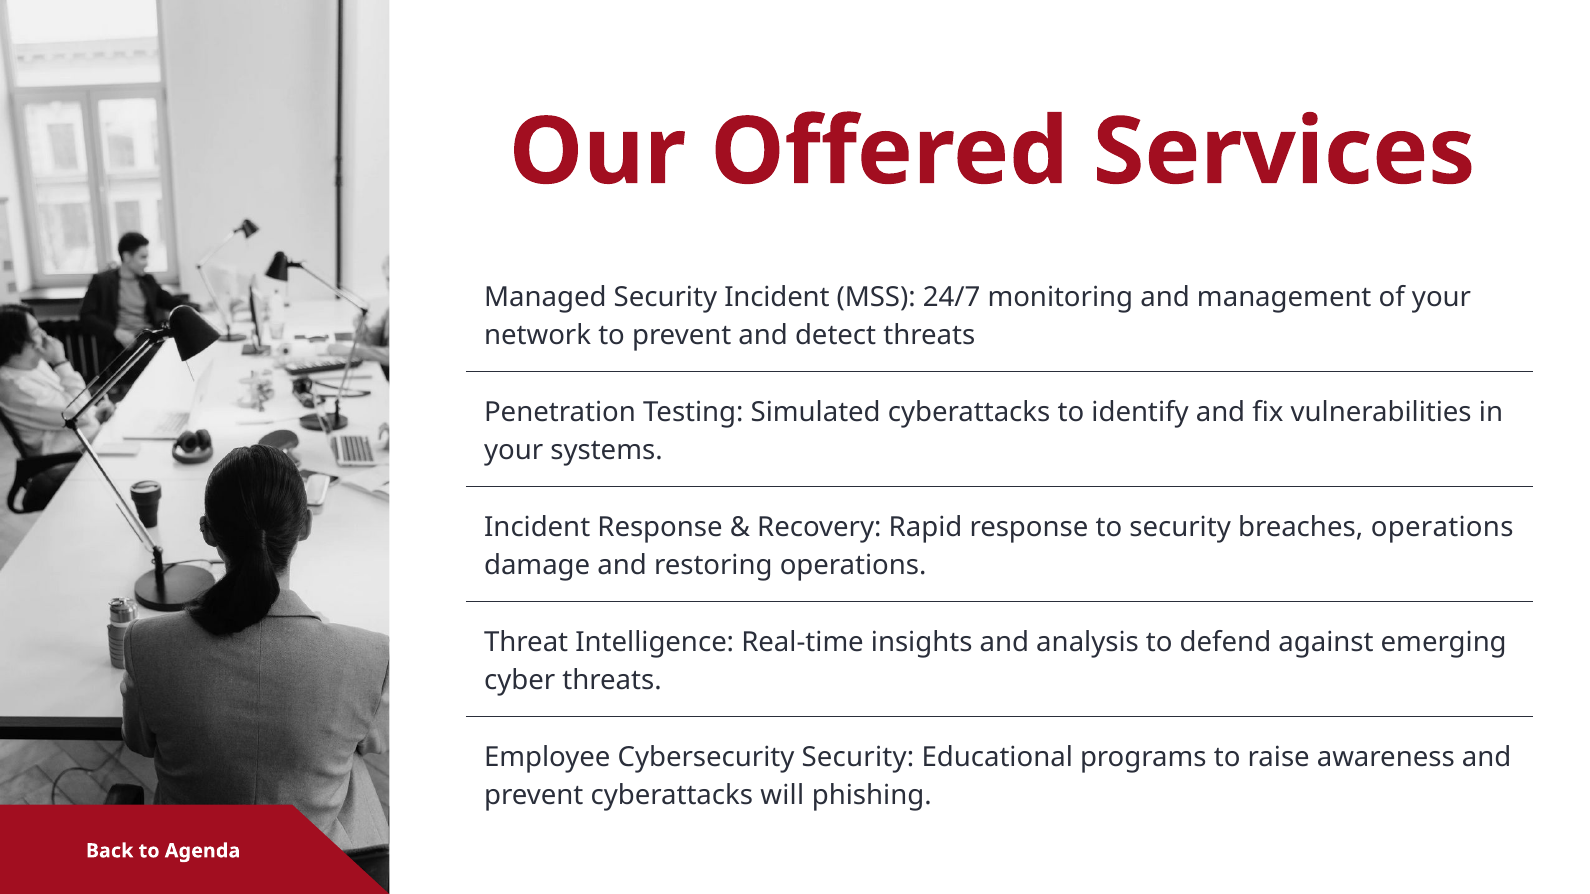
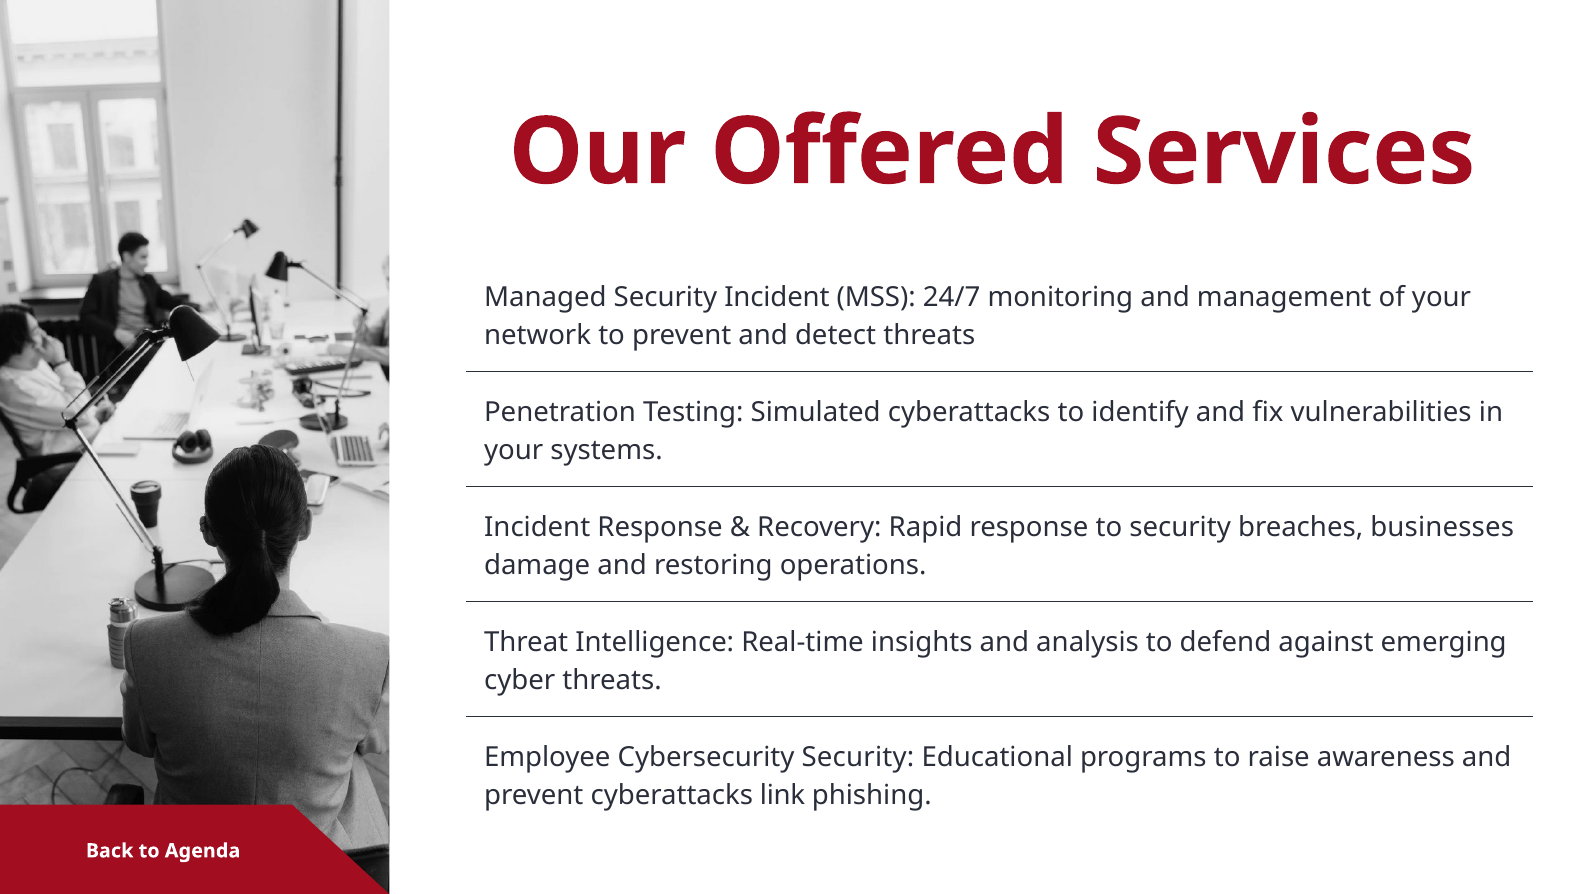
breaches operations: operations -> businesses
will: will -> link
